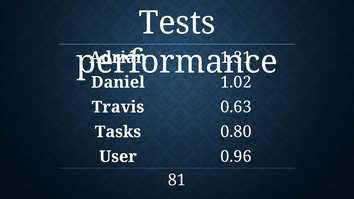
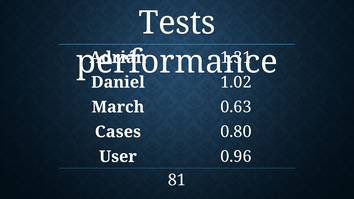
Travis: Travis -> March
Tasks: Tasks -> Cases
